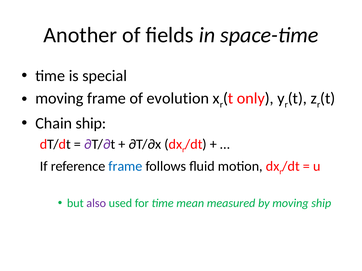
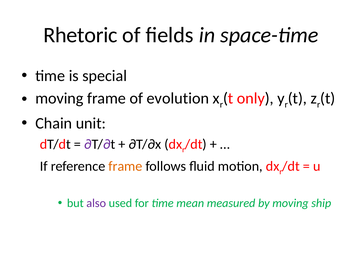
Another: Another -> Rhetoric
Chain ship: ship -> unit
frame at (125, 166) colour: blue -> orange
